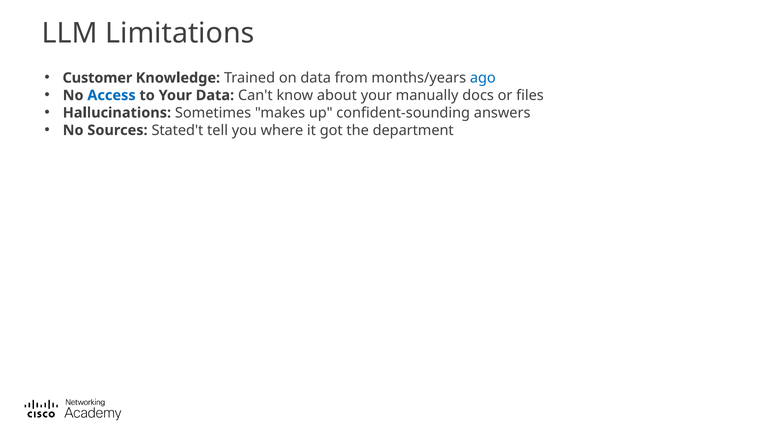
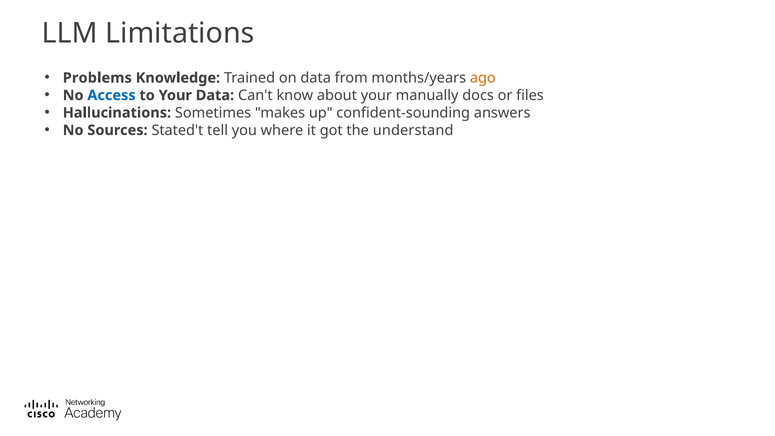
Customer: Customer -> Problems
ago colour: blue -> orange
department: department -> understand
